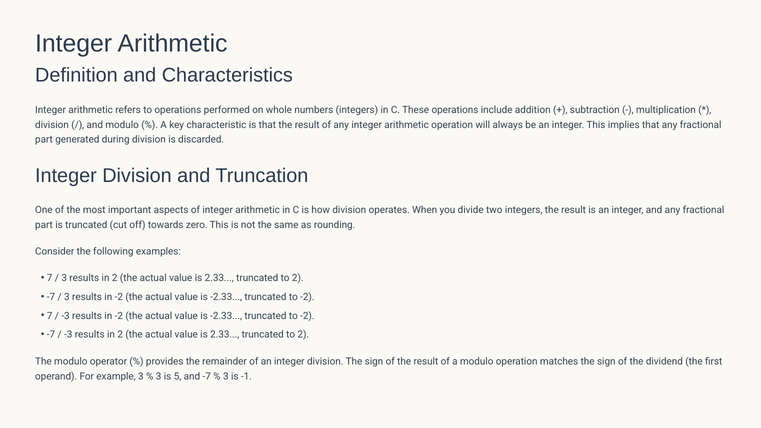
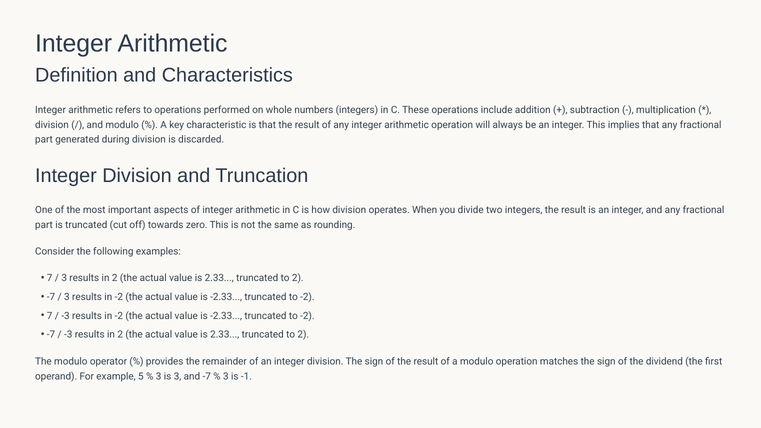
example 3: 3 -> 5
is 5: 5 -> 3
